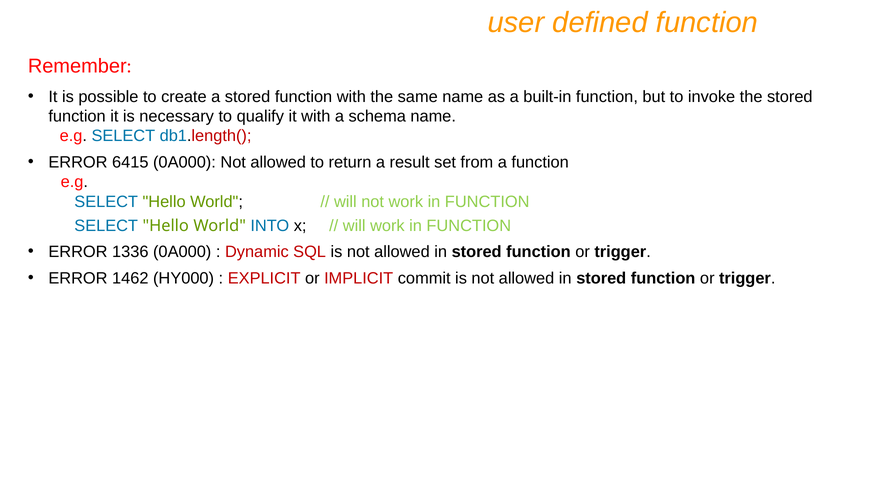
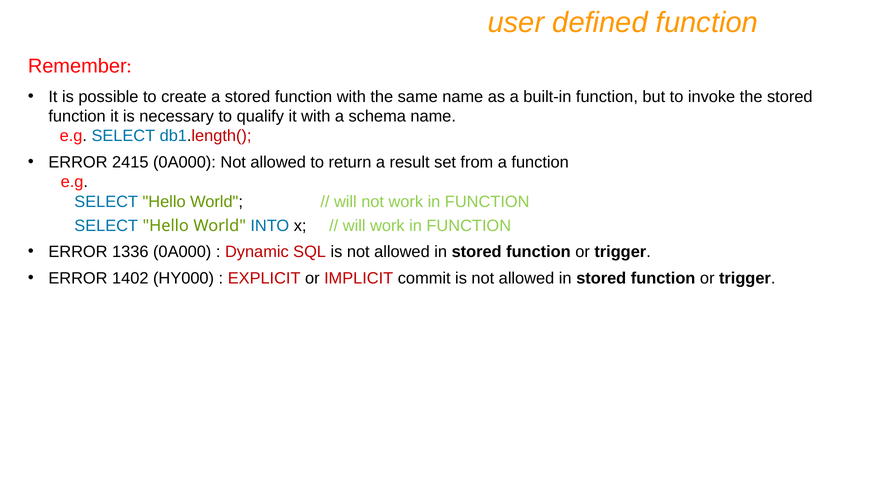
6415: 6415 -> 2415
1462: 1462 -> 1402
